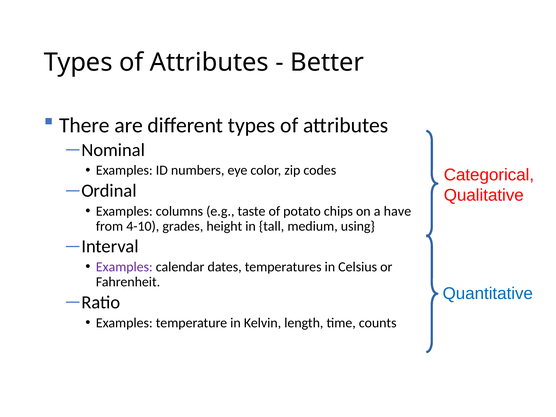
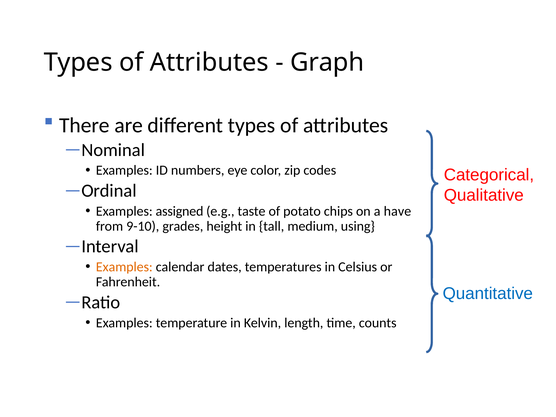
Better: Better -> Graph
columns: columns -> assigned
4-10: 4-10 -> 9-10
Examples at (124, 267) colour: purple -> orange
